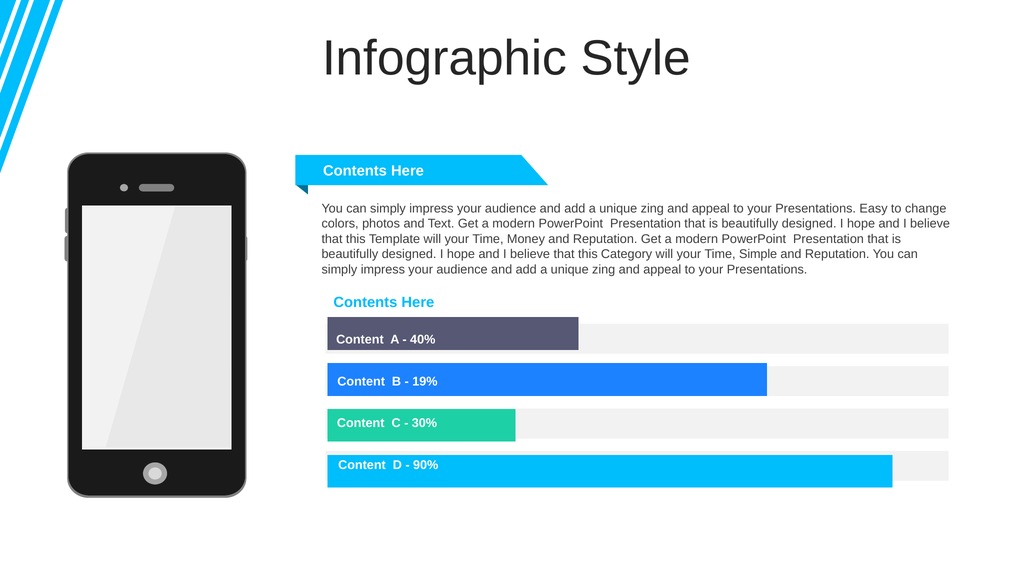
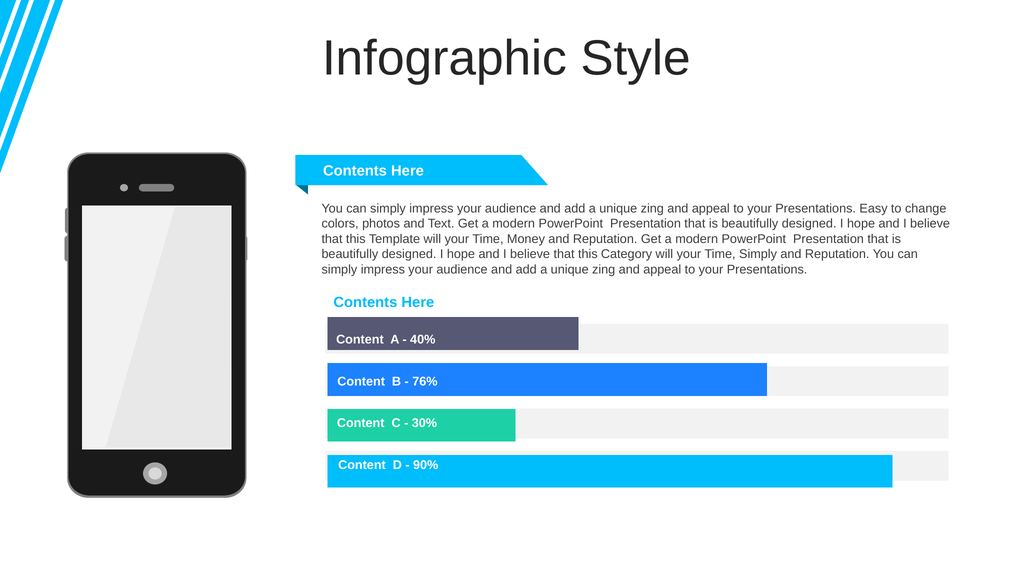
Time Simple: Simple -> Simply
19%: 19% -> 76%
